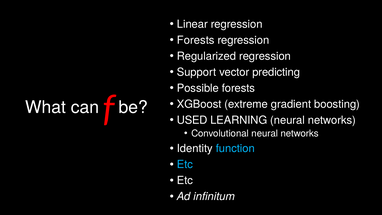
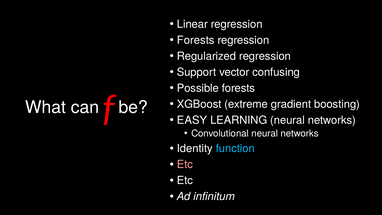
predicting: predicting -> confusing
USED: USED -> EASY
Etc at (185, 164) colour: light blue -> pink
